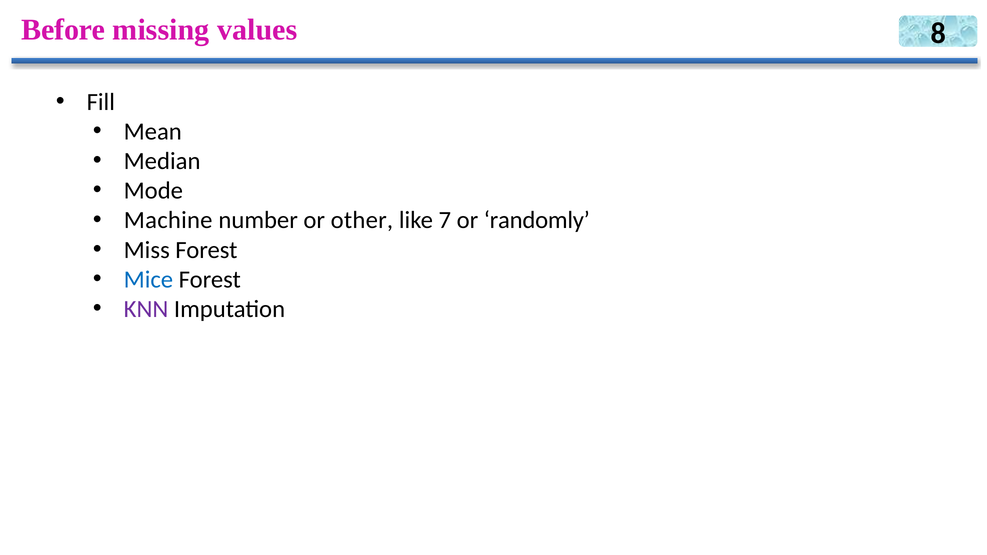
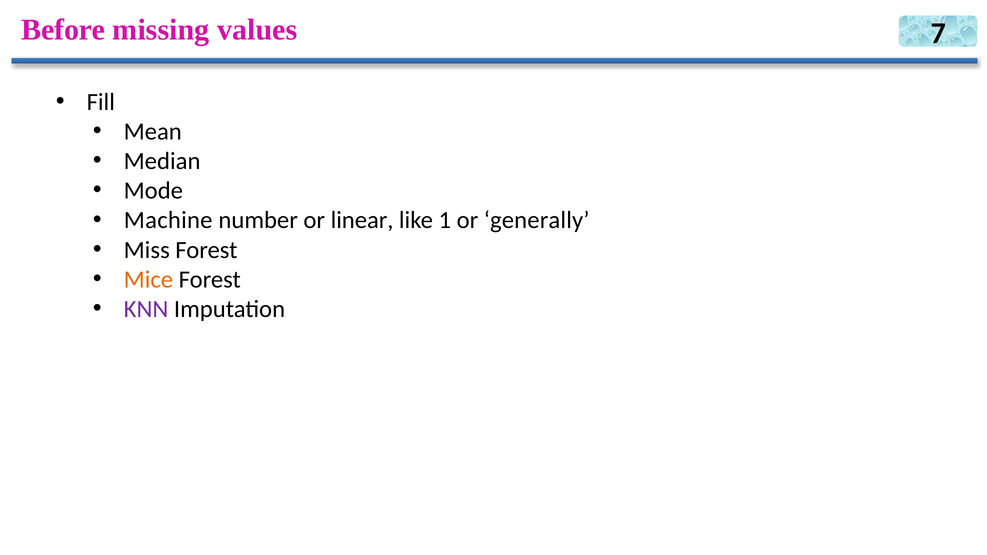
8: 8 -> 7
other: other -> linear
7: 7 -> 1
randomly: randomly -> generally
Mice colour: blue -> orange
